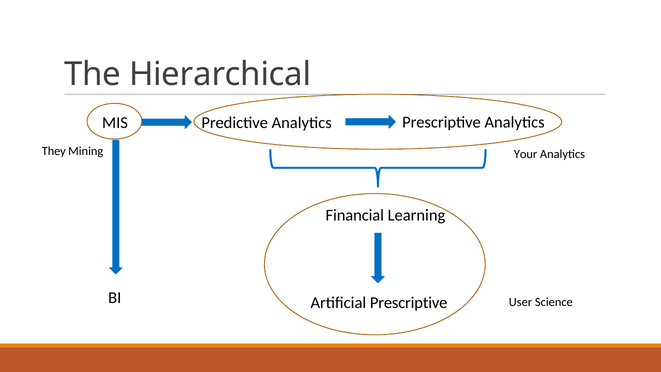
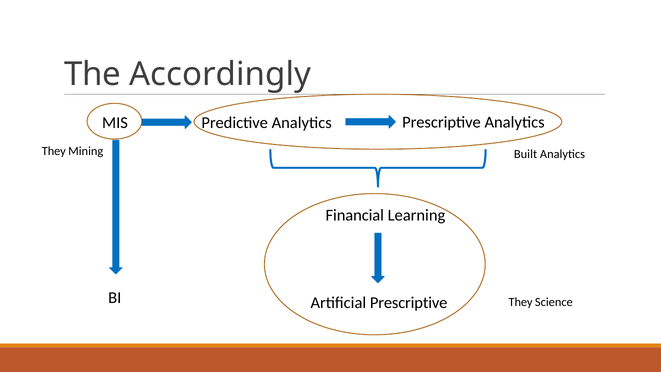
Hierarchical: Hierarchical -> Accordingly
Your: Your -> Built
User at (521, 302): User -> They
